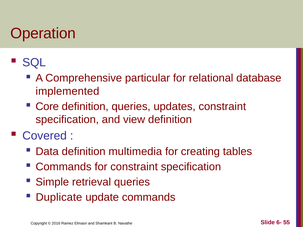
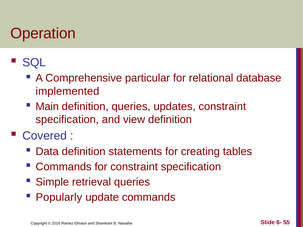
Core: Core -> Main
multimedia: multimedia -> statements
Duplicate: Duplicate -> Popularly
